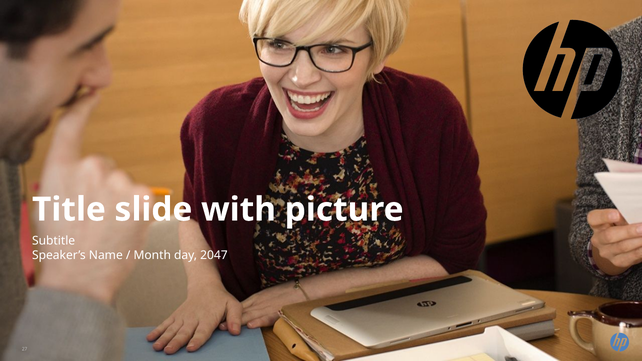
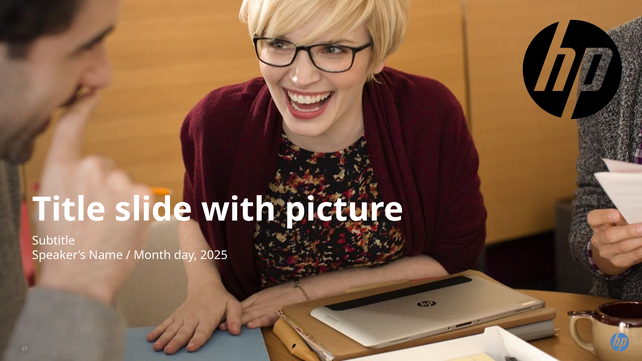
2047: 2047 -> 2025
